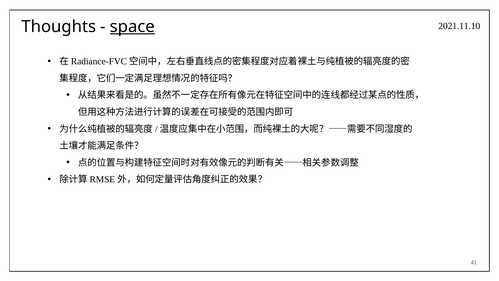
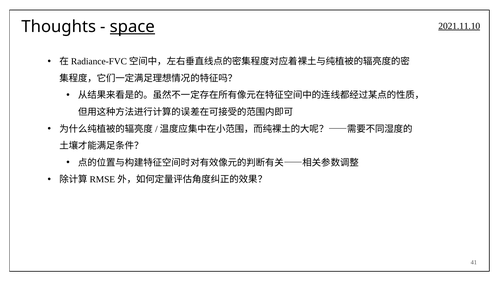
2021.11.10 underline: none -> present
